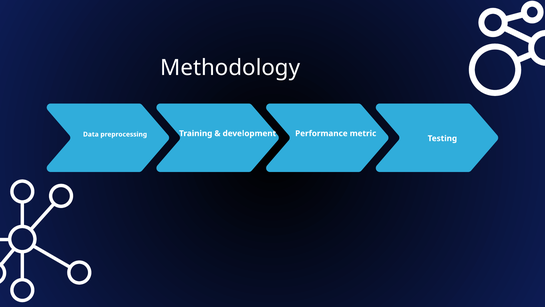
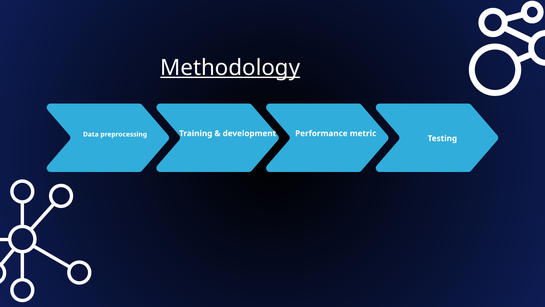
Methodology underline: none -> present
